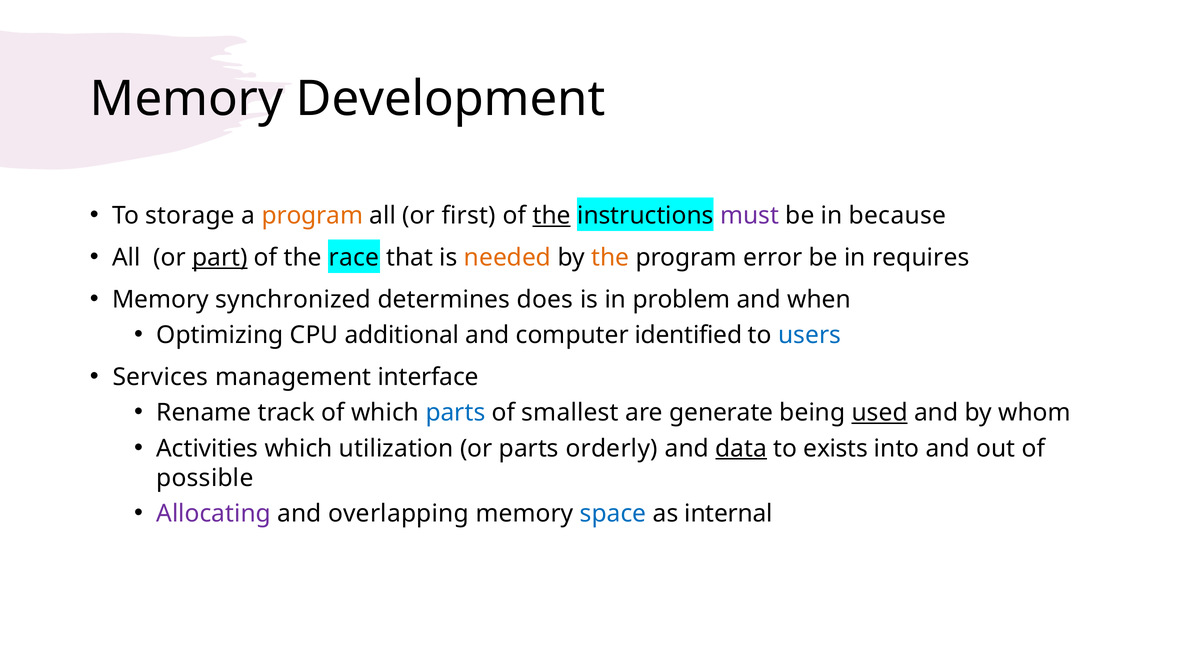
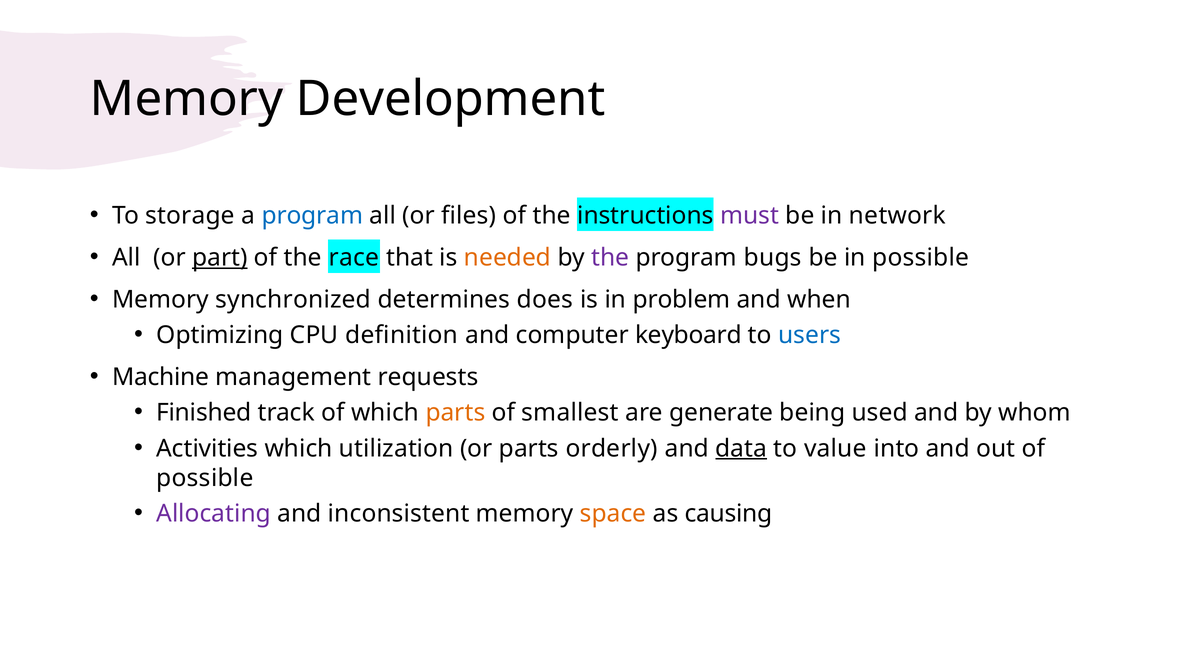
program at (312, 216) colour: orange -> blue
first: first -> files
the at (552, 216) underline: present -> none
because: because -> network
the at (610, 257) colour: orange -> purple
error: error -> bugs
in requires: requires -> possible
additional: additional -> definition
identified: identified -> keyboard
Services: Services -> Machine
interface: interface -> requests
Rename: Rename -> Finished
parts at (455, 413) colour: blue -> orange
used underline: present -> none
exists: exists -> value
overlapping: overlapping -> inconsistent
space colour: blue -> orange
internal: internal -> causing
